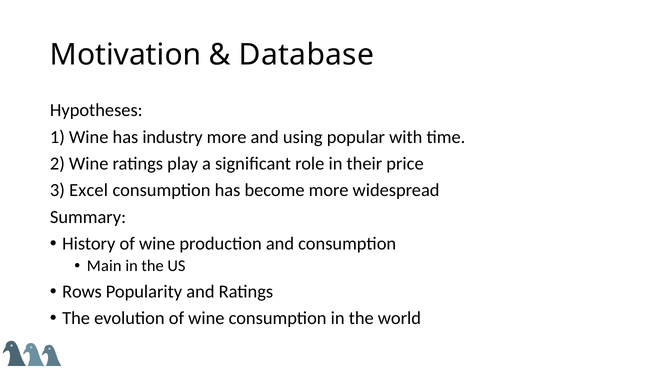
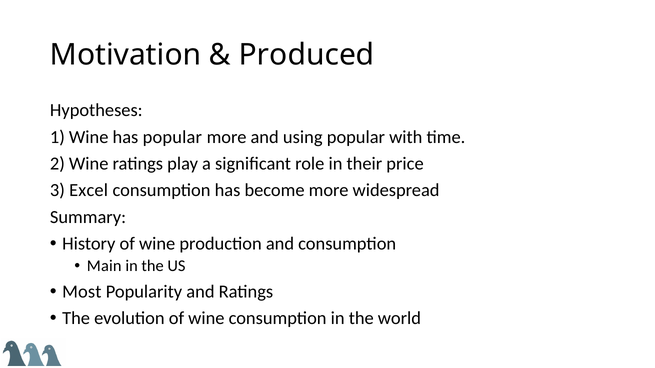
Database: Database -> Produced
has industry: industry -> popular
Rows: Rows -> Most
